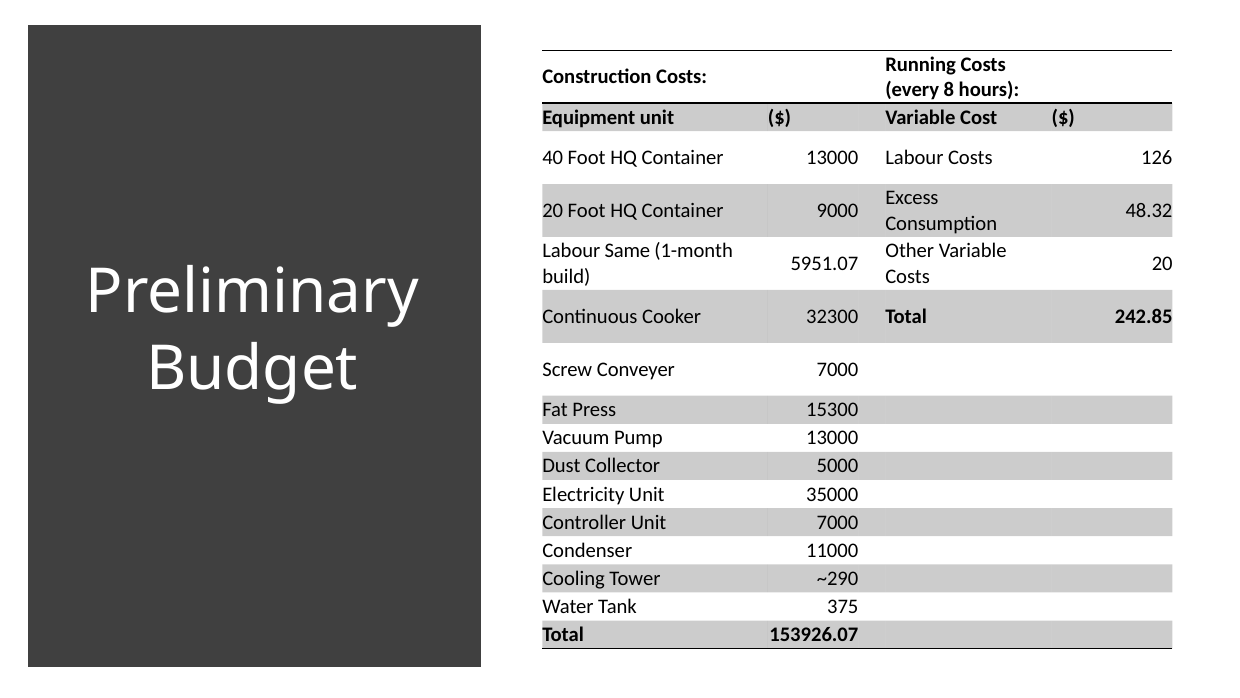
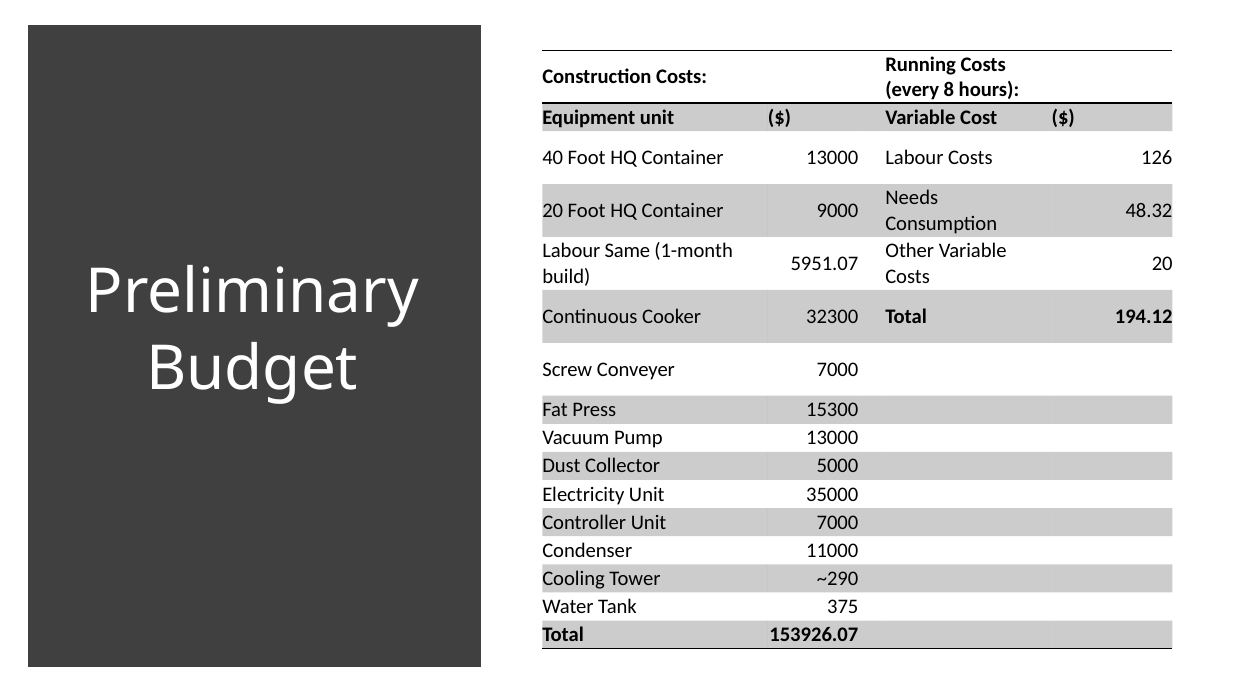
Excess: Excess -> Needs
242.85: 242.85 -> 194.12
